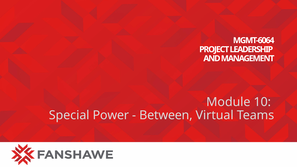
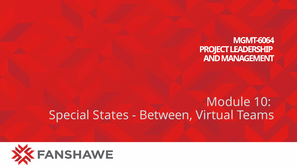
Power: Power -> States
